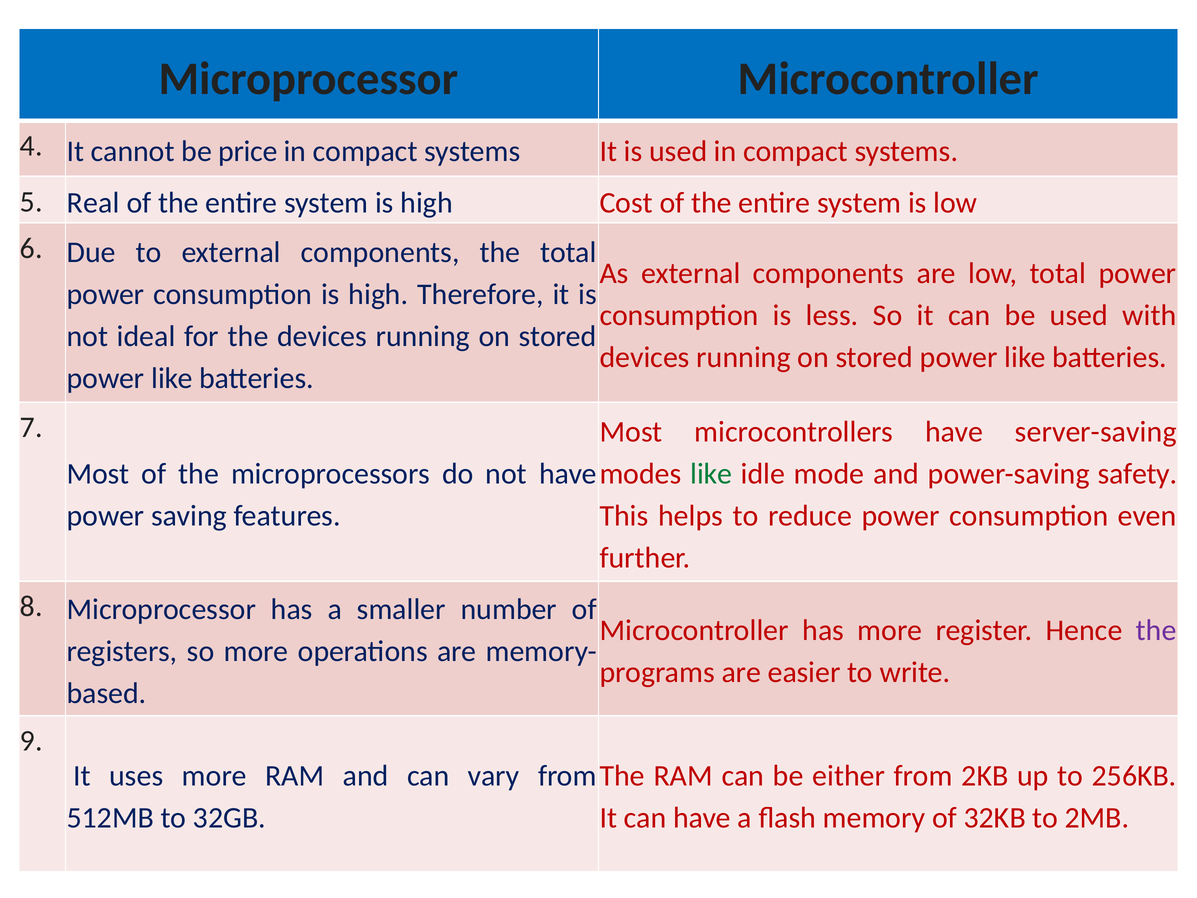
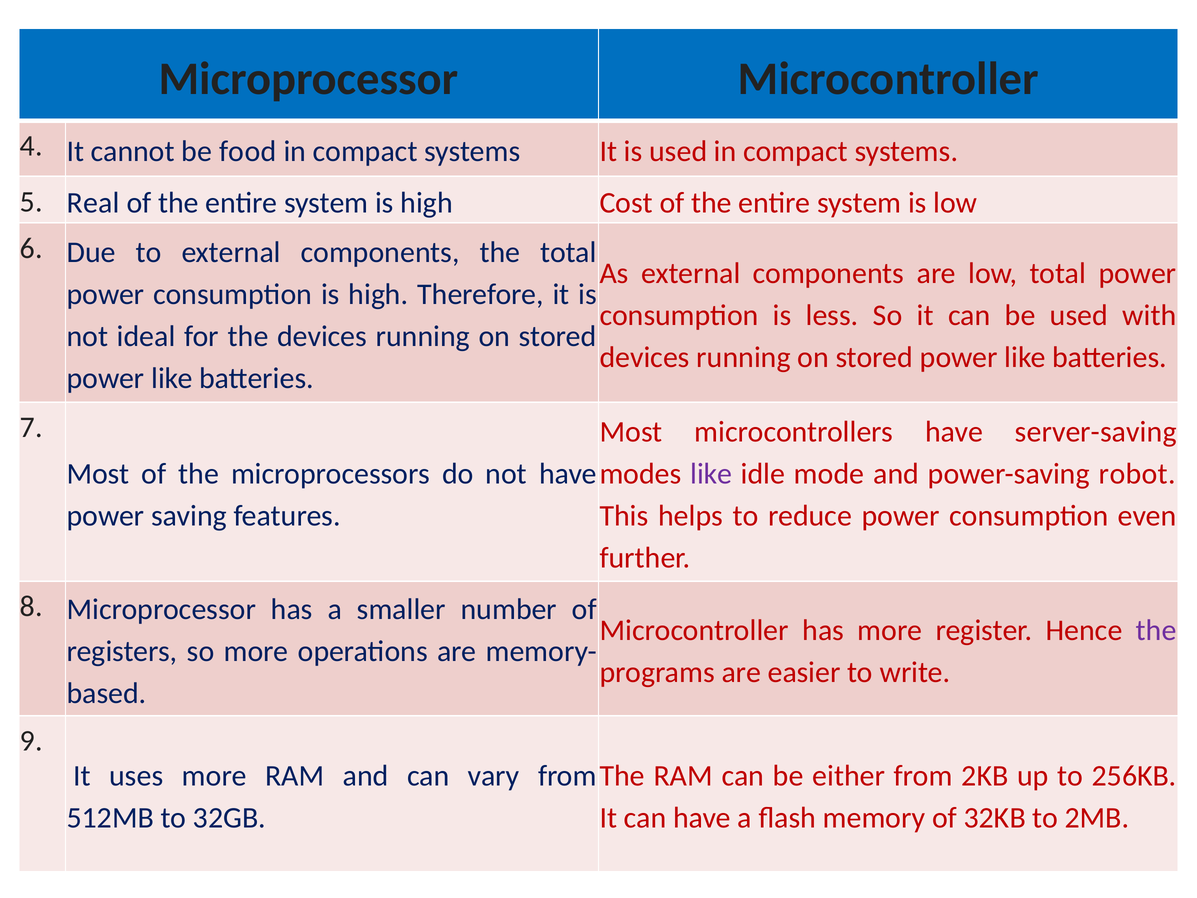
price: price -> food
like at (711, 474) colour: green -> purple
safety: safety -> robot
